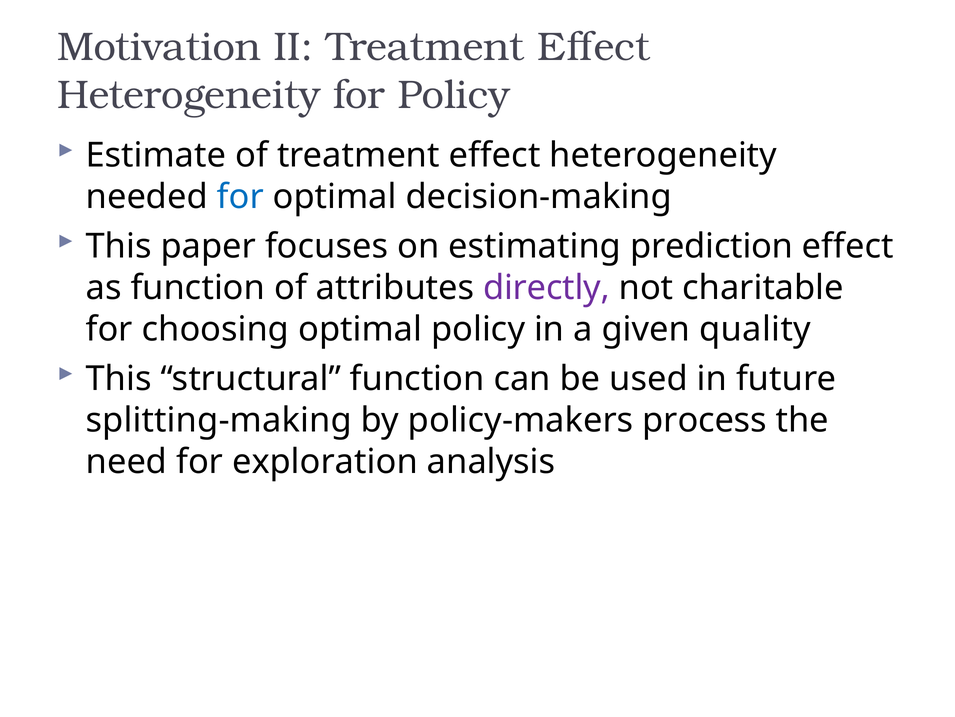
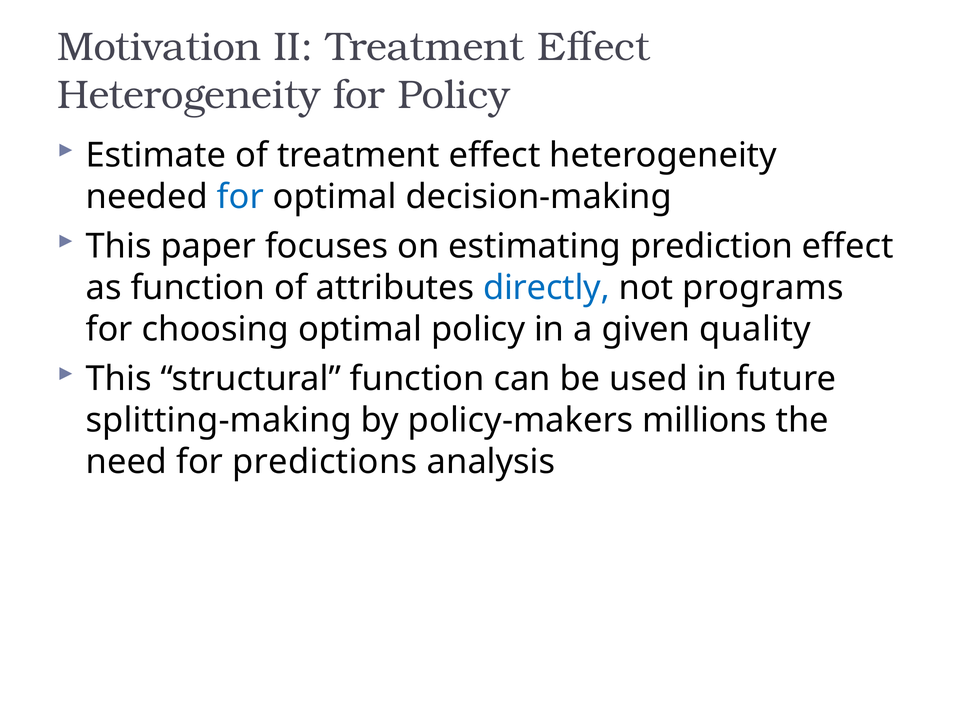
directly colour: purple -> blue
charitable: charitable -> programs
process: process -> millions
exploration: exploration -> predictions
